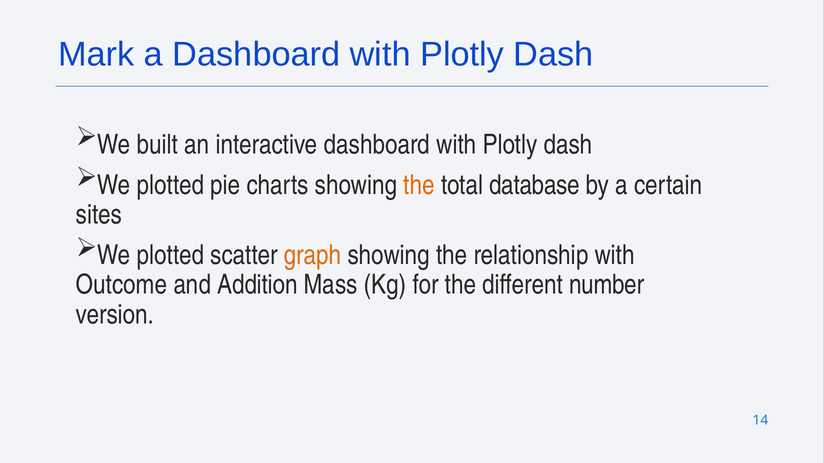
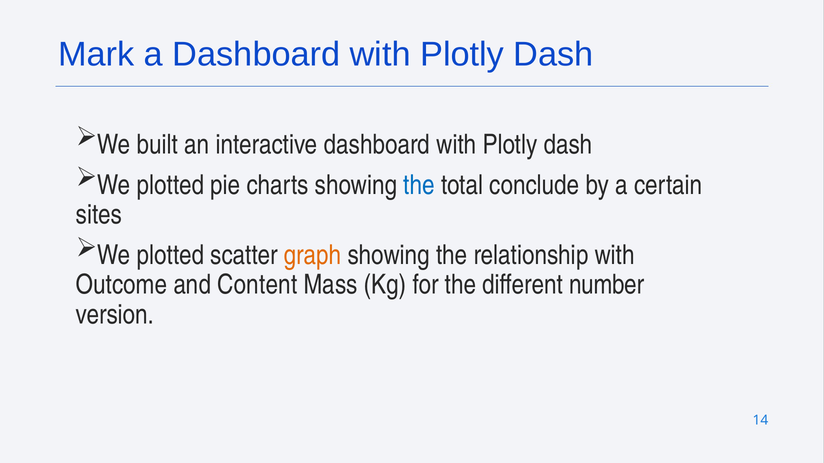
the at (419, 185) colour: orange -> blue
database: database -> conclude
Addition: Addition -> Content
